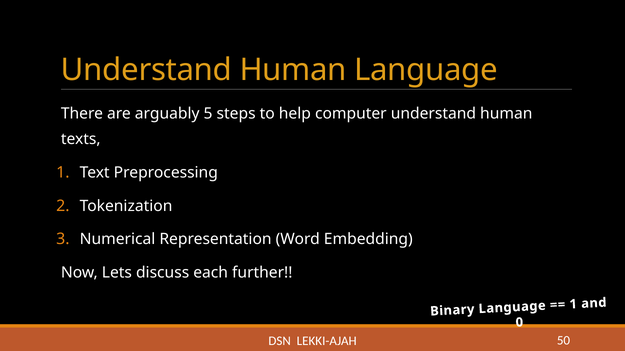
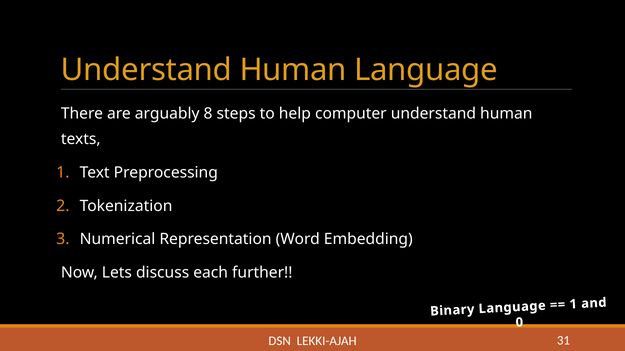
5: 5 -> 8
50: 50 -> 31
